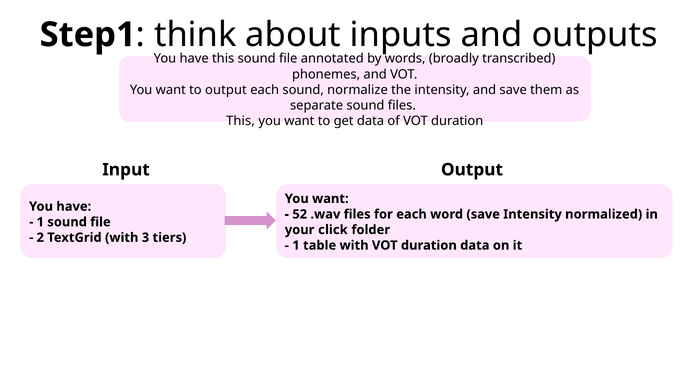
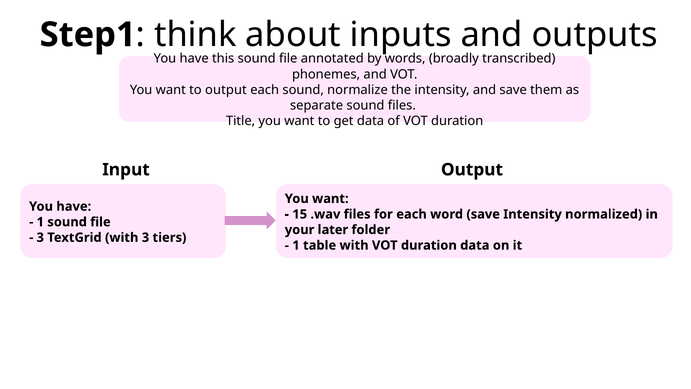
This at (241, 121): This -> Title
52: 52 -> 15
click: click -> later
2 at (40, 237): 2 -> 3
